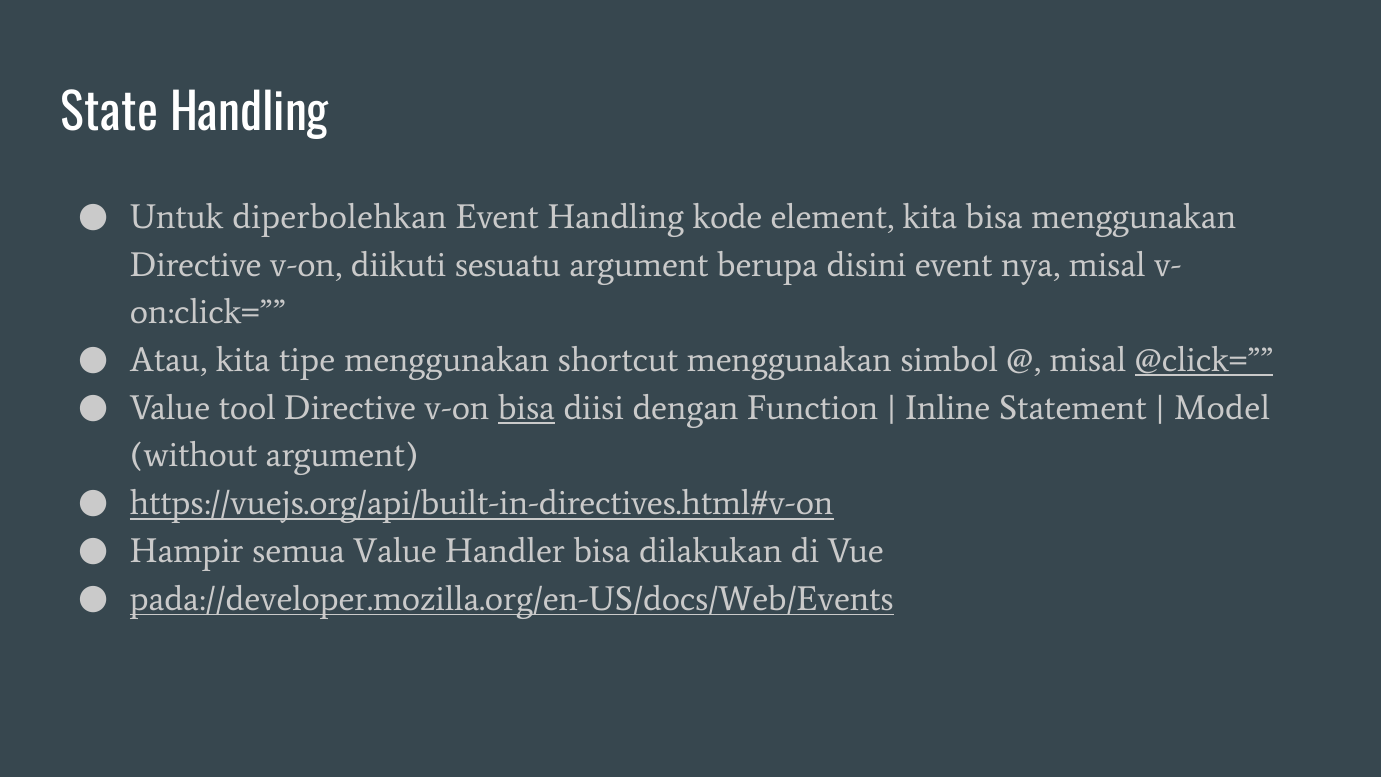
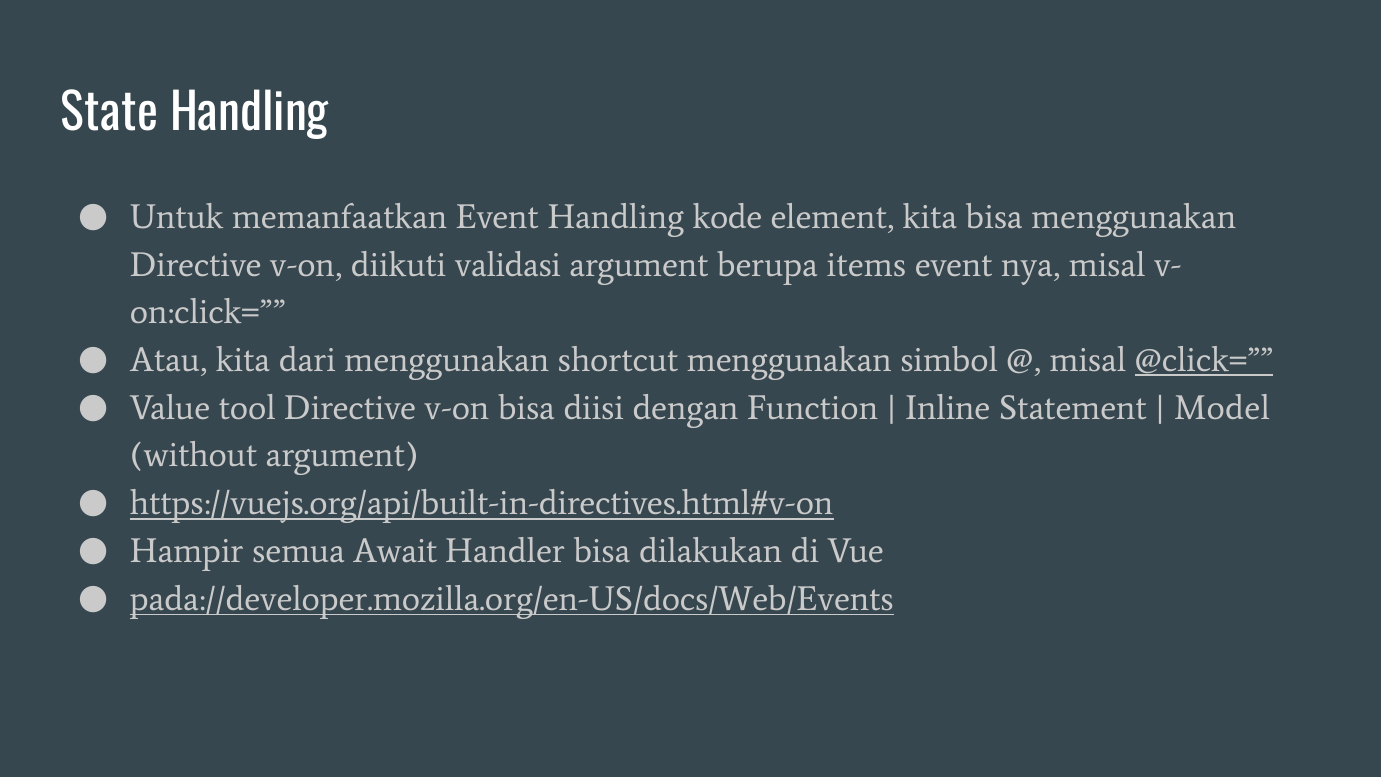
diperbolehkan: diperbolehkan -> memanfaatkan
sesuatu: sesuatu -> validasi
disini: disini -> items
tipe: tipe -> dari
bisa at (527, 408) underline: present -> none
semua Value: Value -> Await
